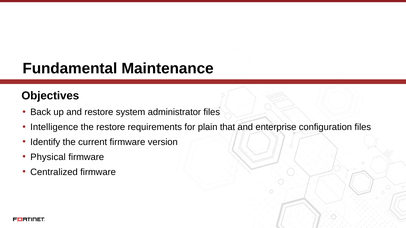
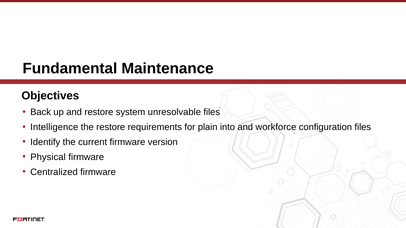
administrator: administrator -> unresolvable
that: that -> into
enterprise: enterprise -> workforce
